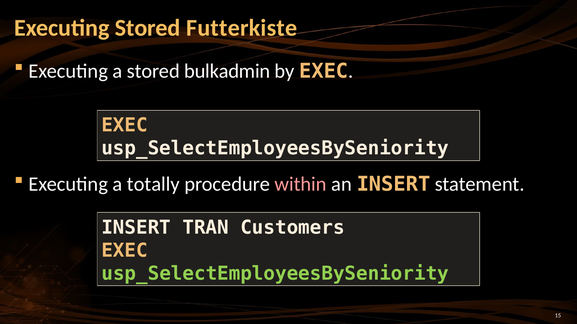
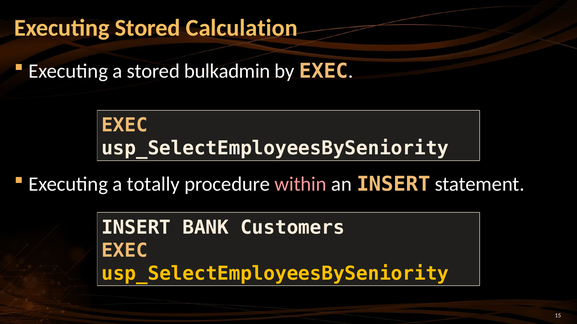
Futterkiste: Futterkiste -> Calculation
TRAN: TRAN -> BANK
usp_SelectEmployeesBySeniority at (275, 274) colour: light green -> yellow
